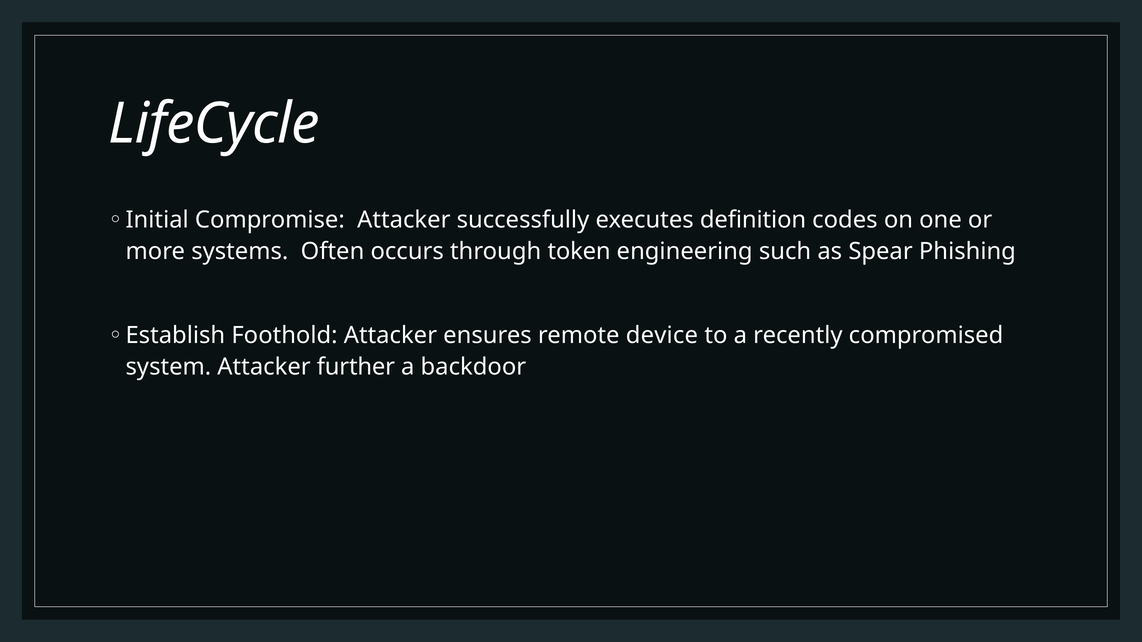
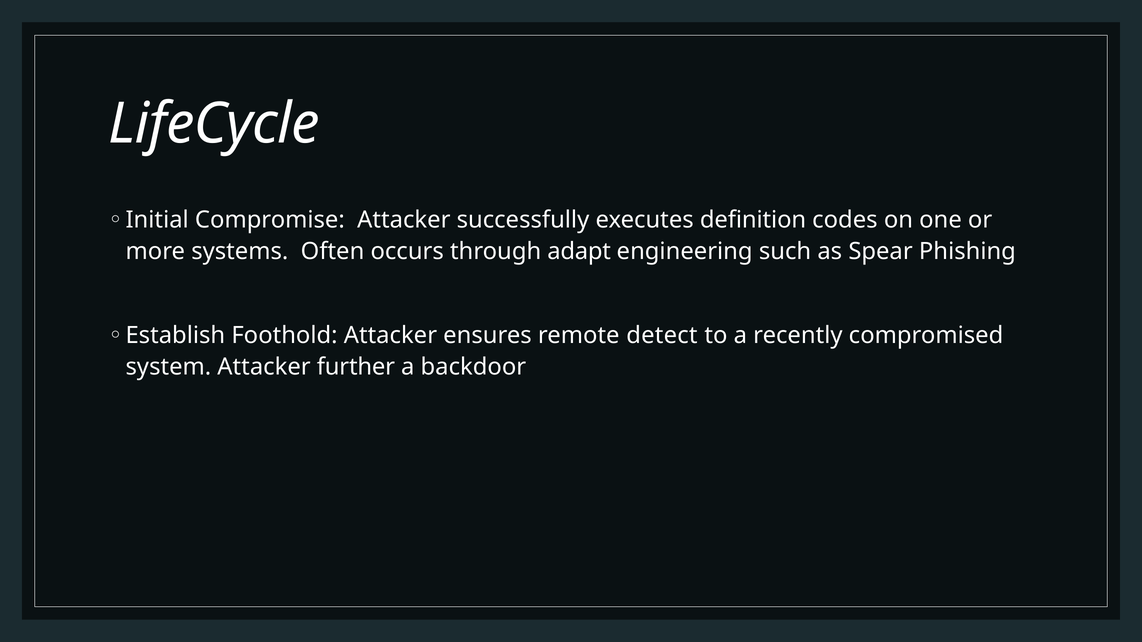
token: token -> adapt
device: device -> detect
